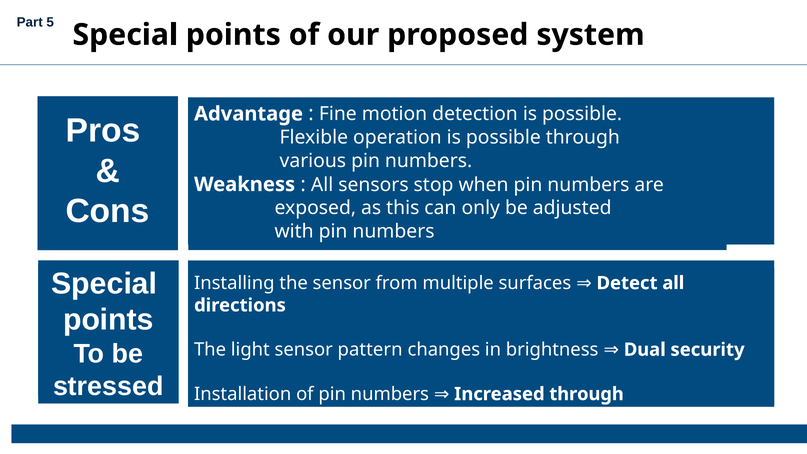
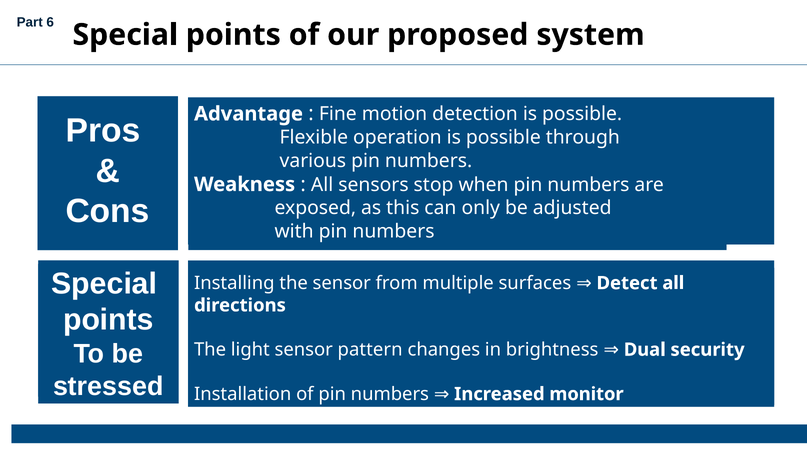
5: 5 -> 6
Increased through: through -> monitor
